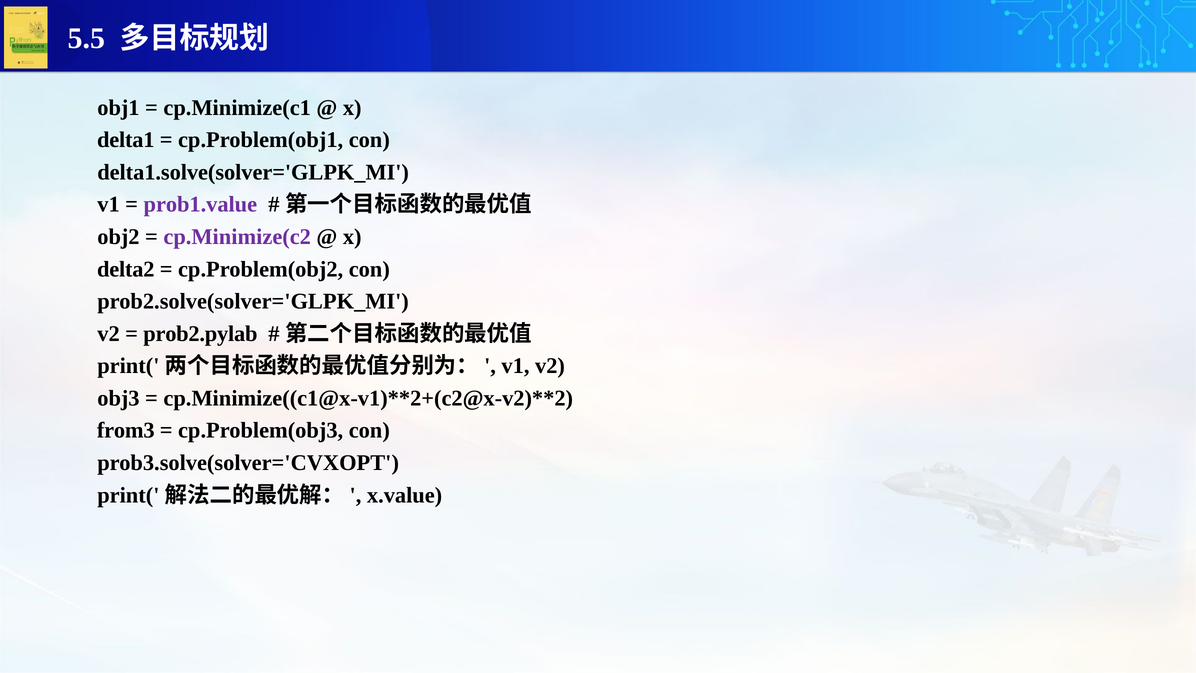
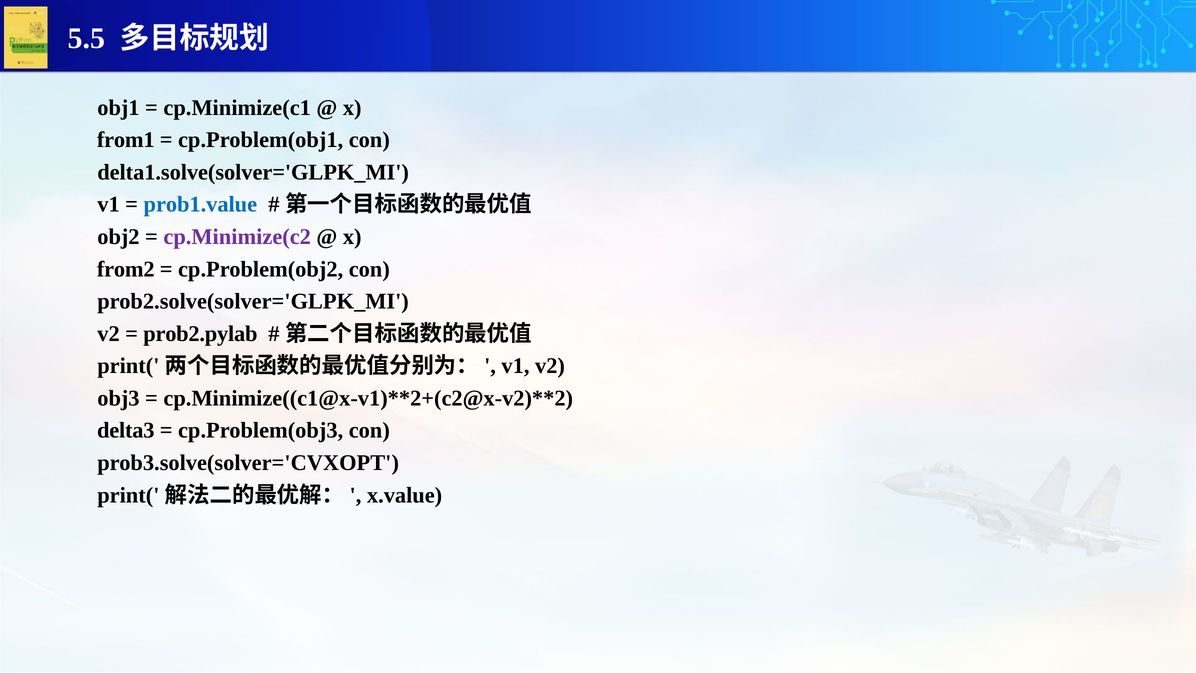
delta1: delta1 -> from1
prob1.value colour: purple -> blue
delta2: delta2 -> from2
from3: from3 -> delta3
